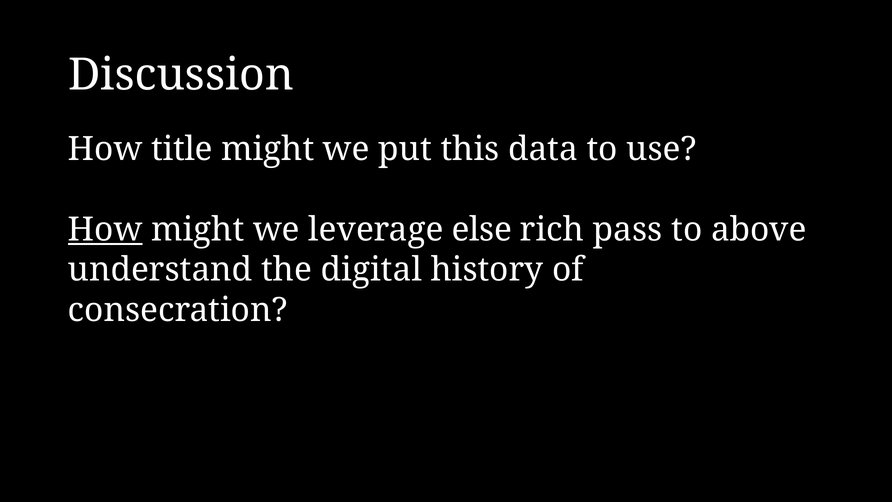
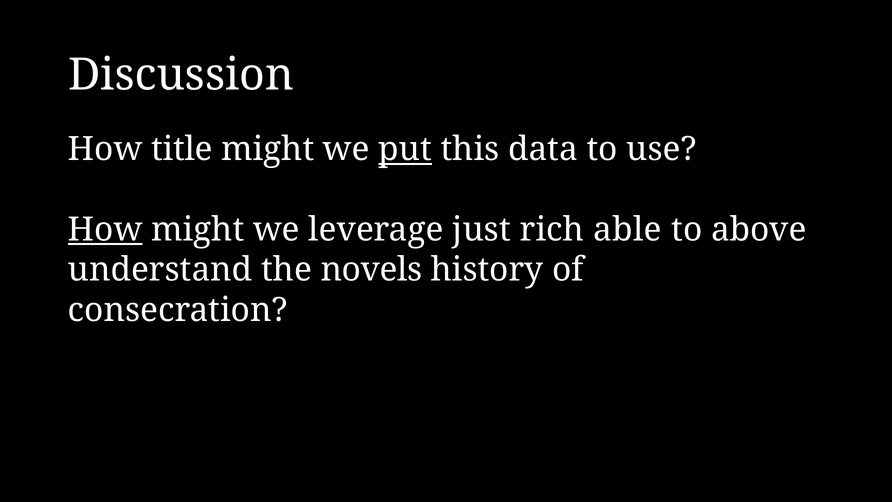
put underline: none -> present
else: else -> just
pass: pass -> able
digital: digital -> novels
